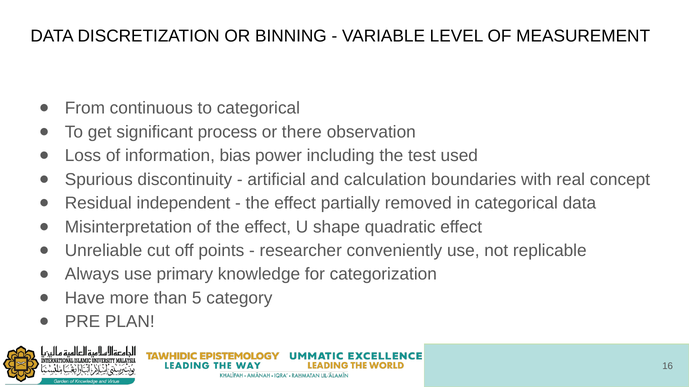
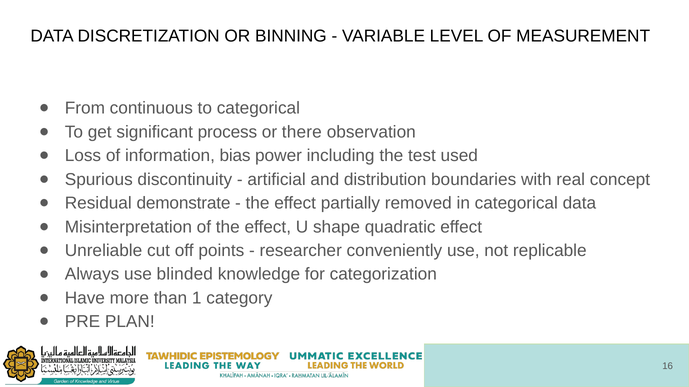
calculation: calculation -> distribution
independent: independent -> demonstrate
primary: primary -> blinded
5: 5 -> 1
